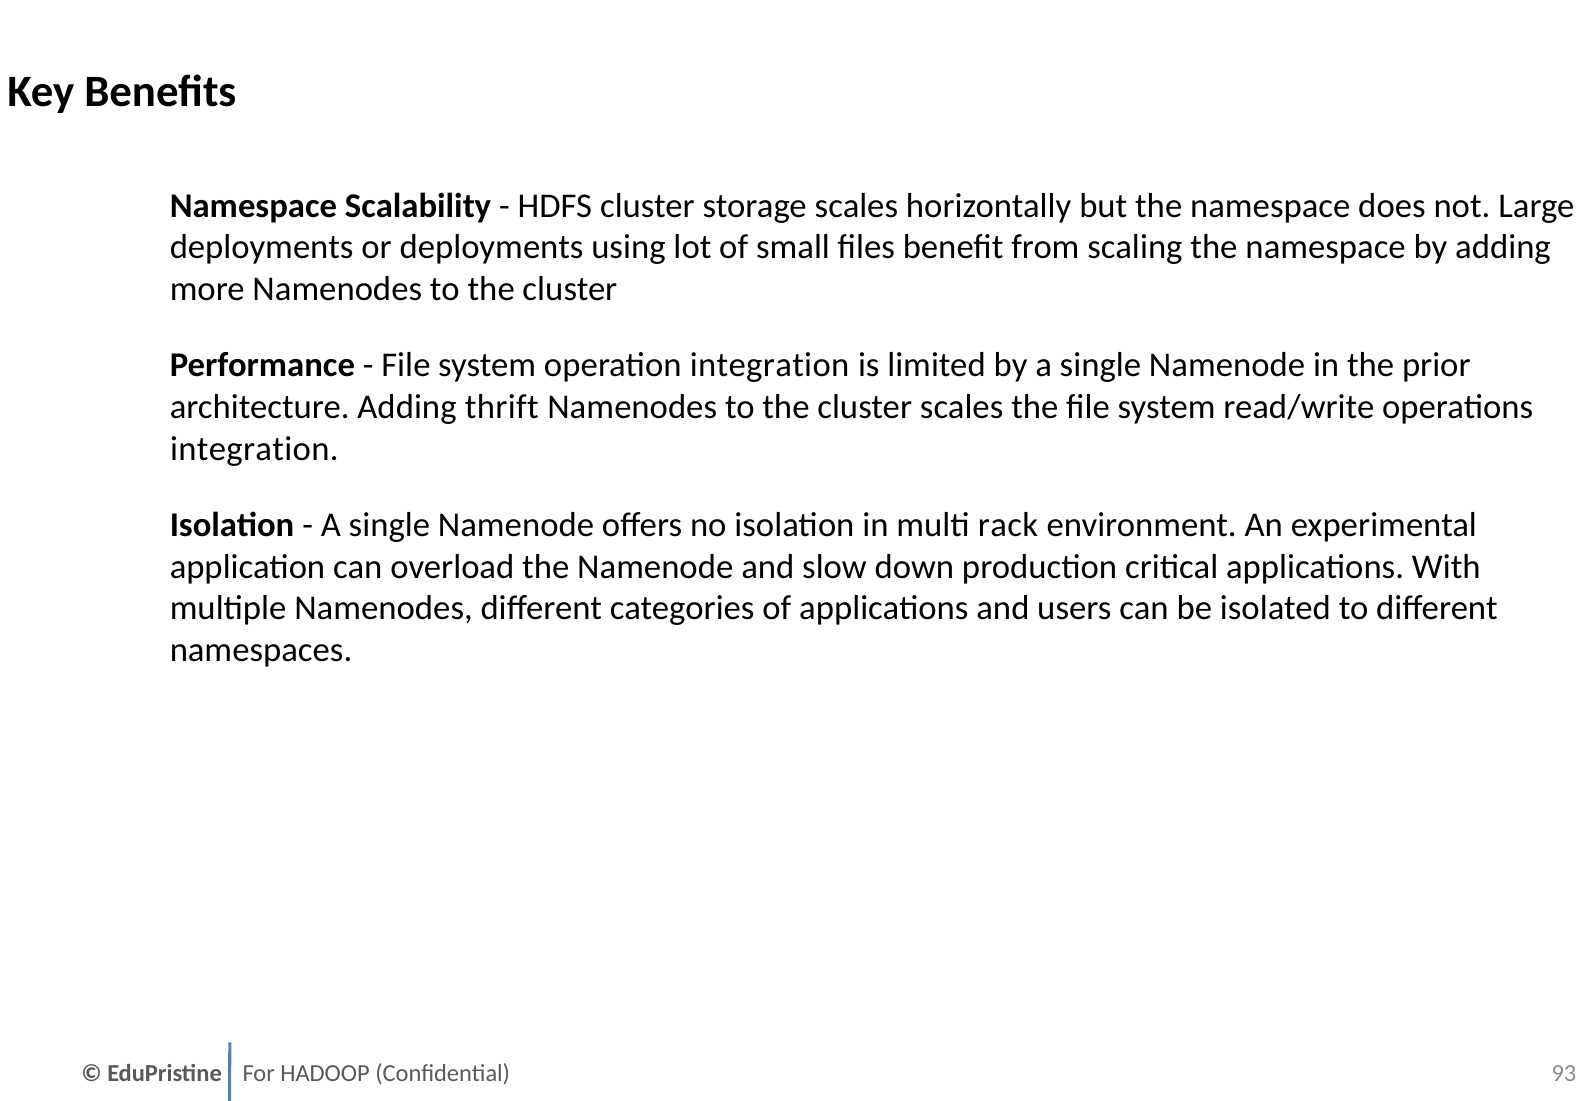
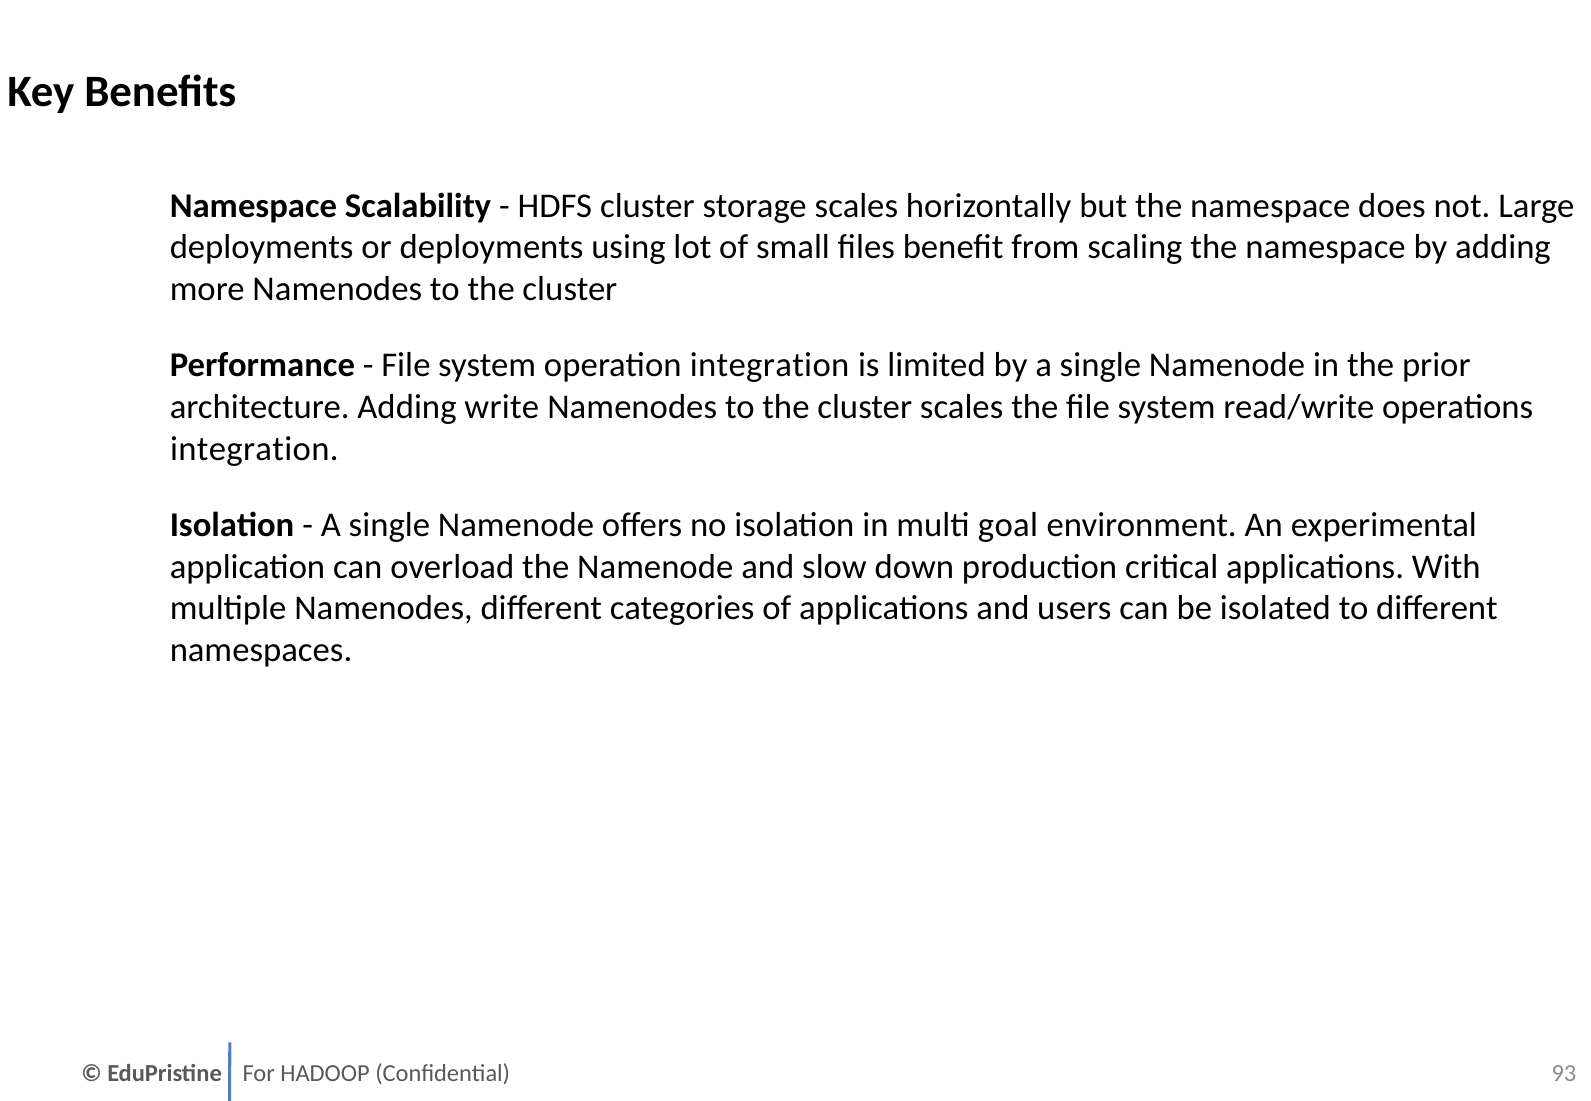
thrift: thrift -> write
rack: rack -> goal
